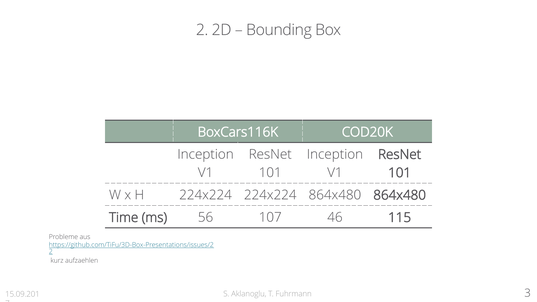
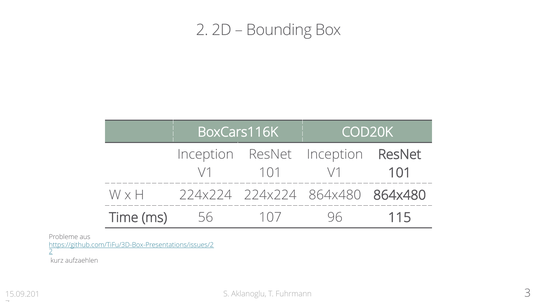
46: 46 -> 96
